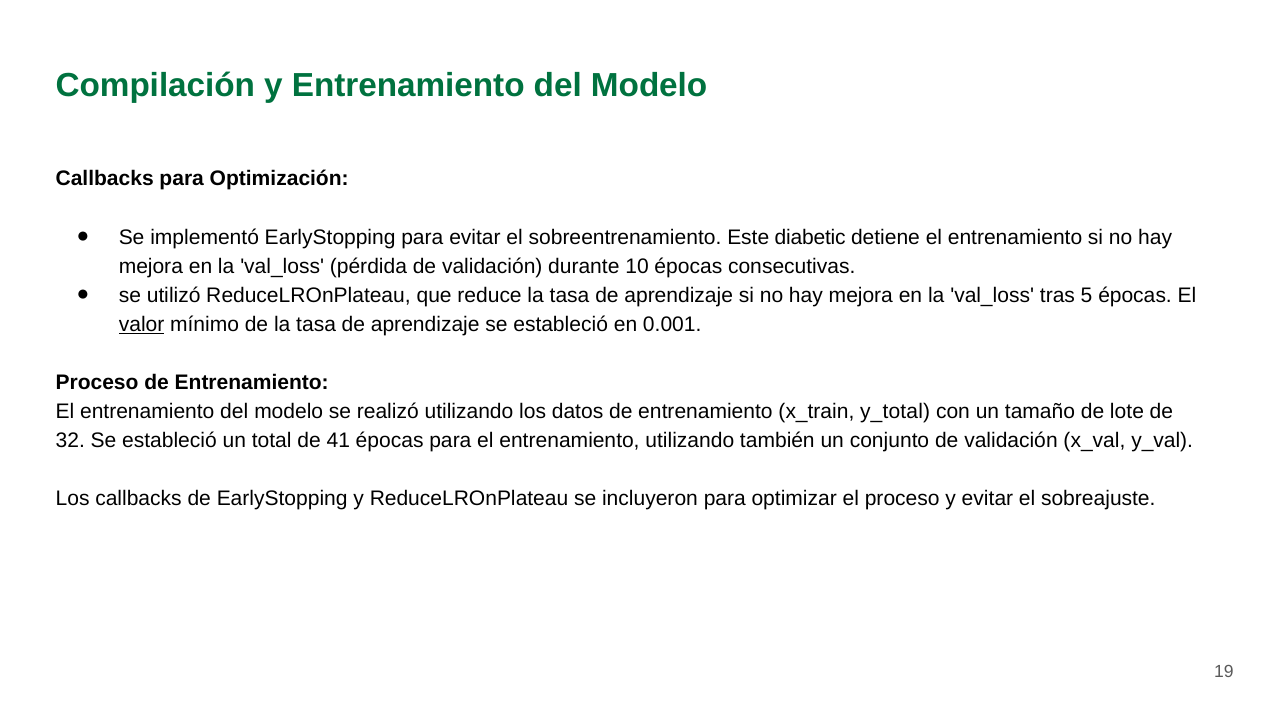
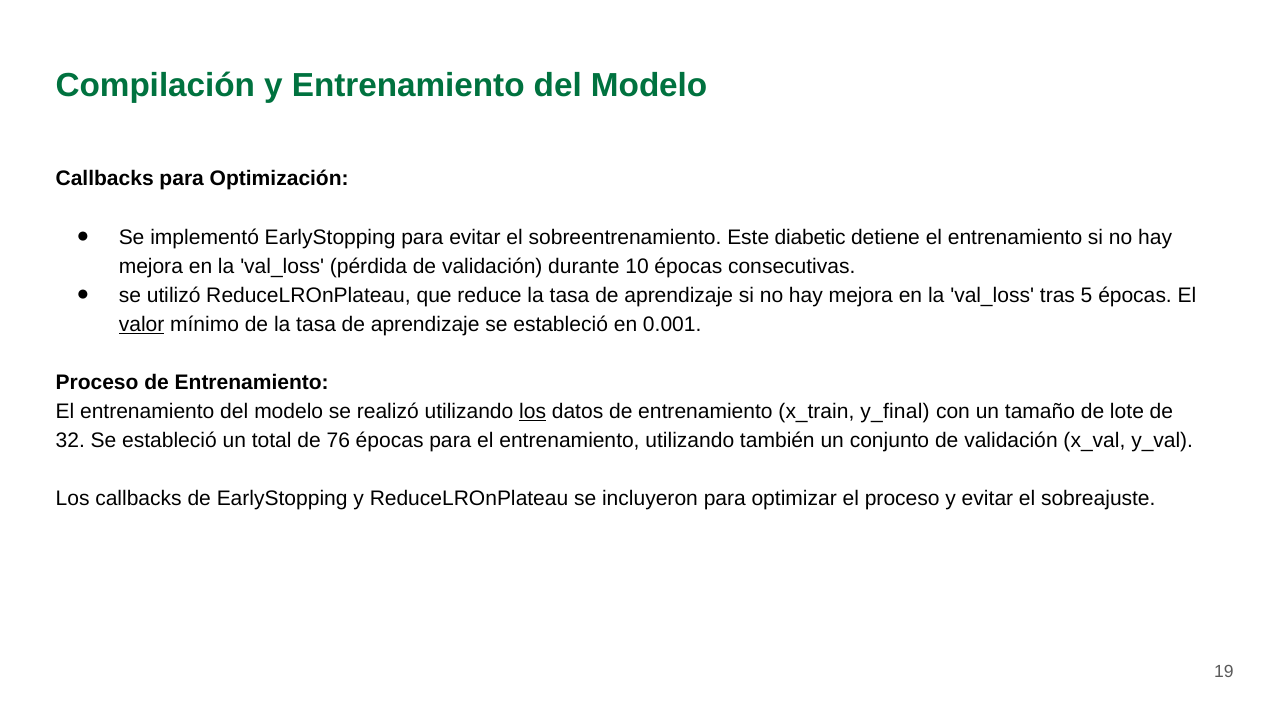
los at (533, 411) underline: none -> present
y_total: y_total -> y_final
41: 41 -> 76
